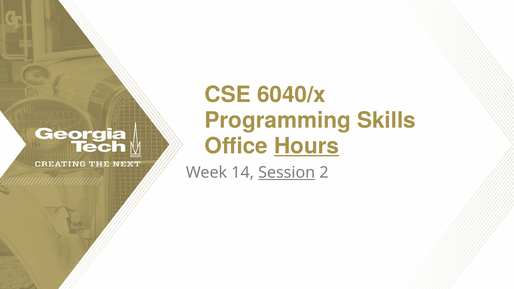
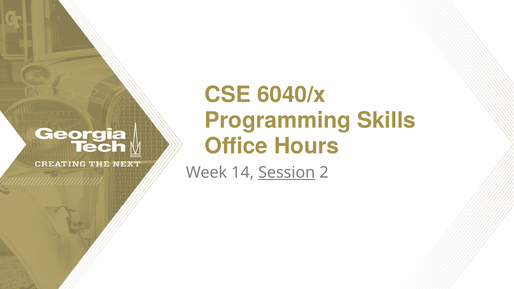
Hours underline: present -> none
